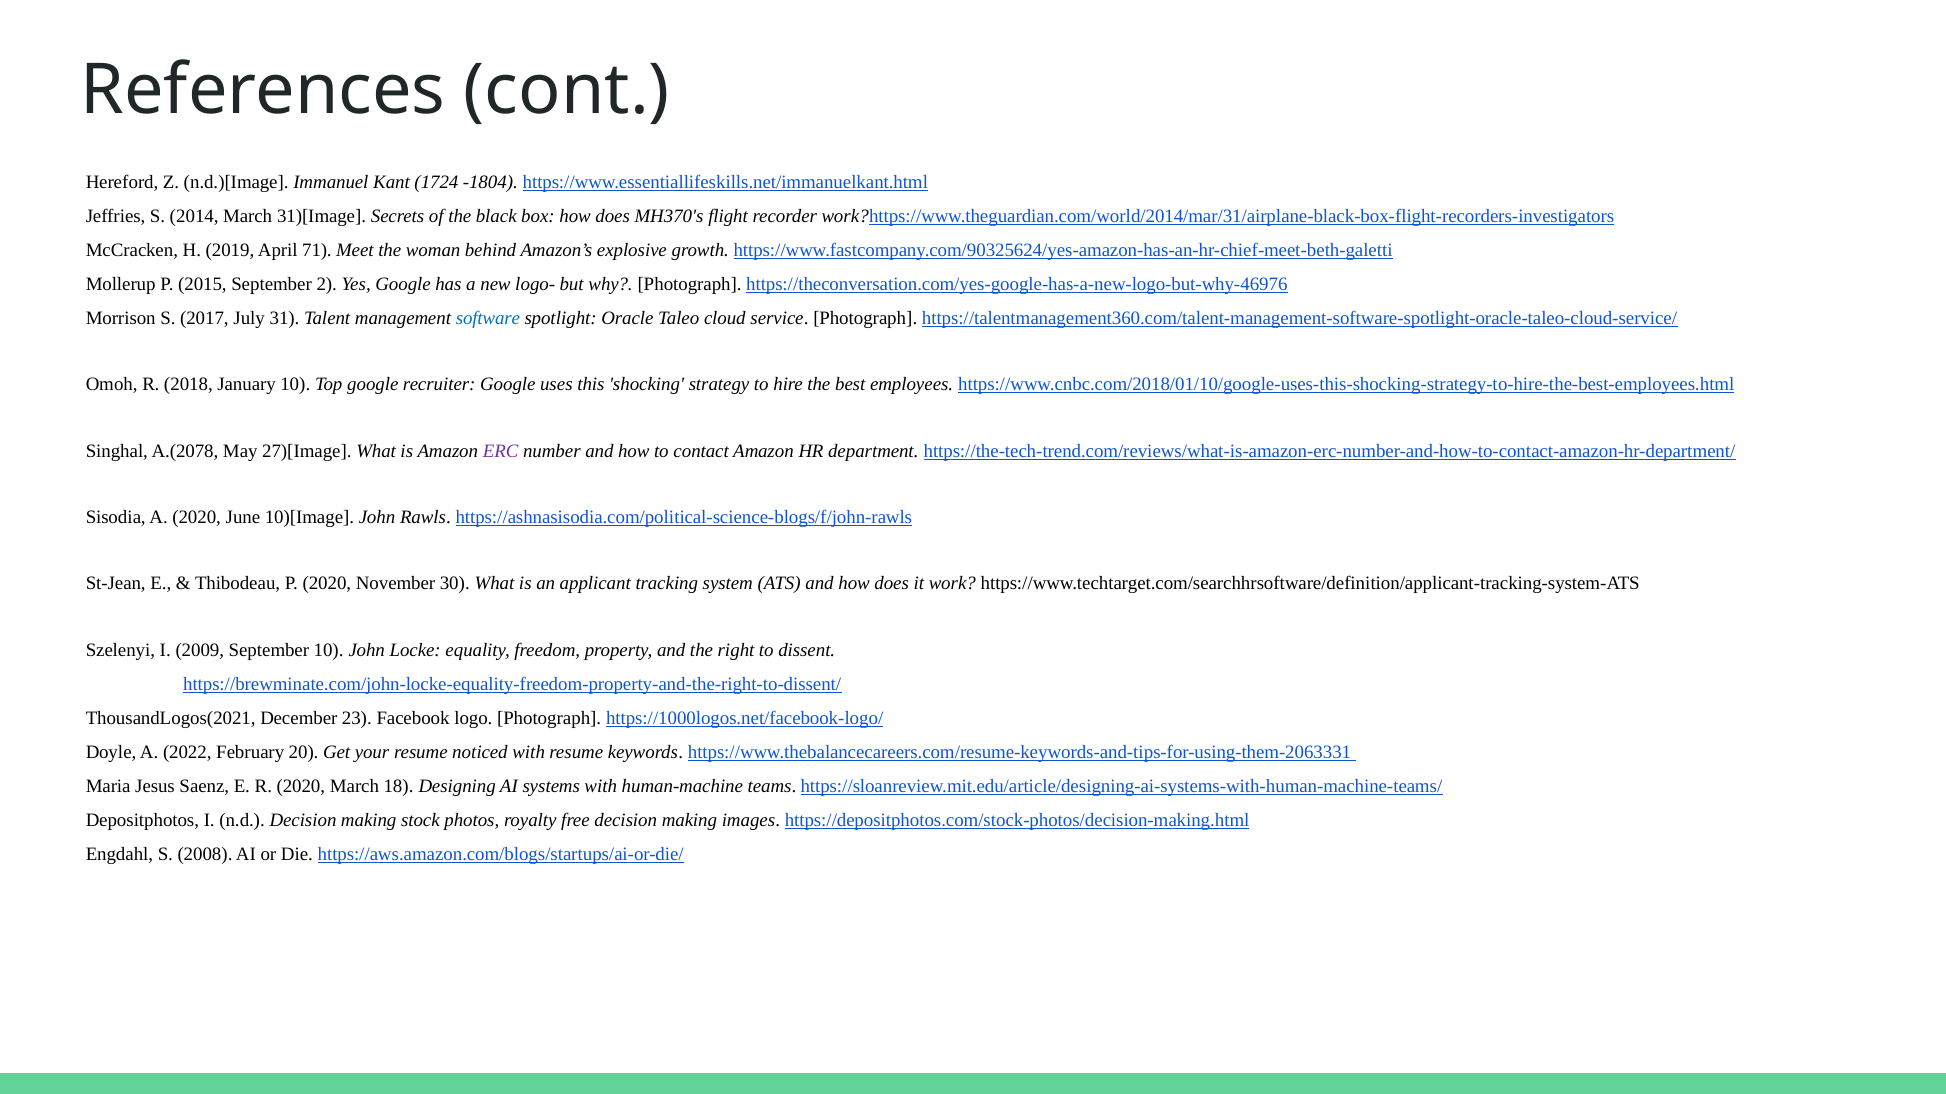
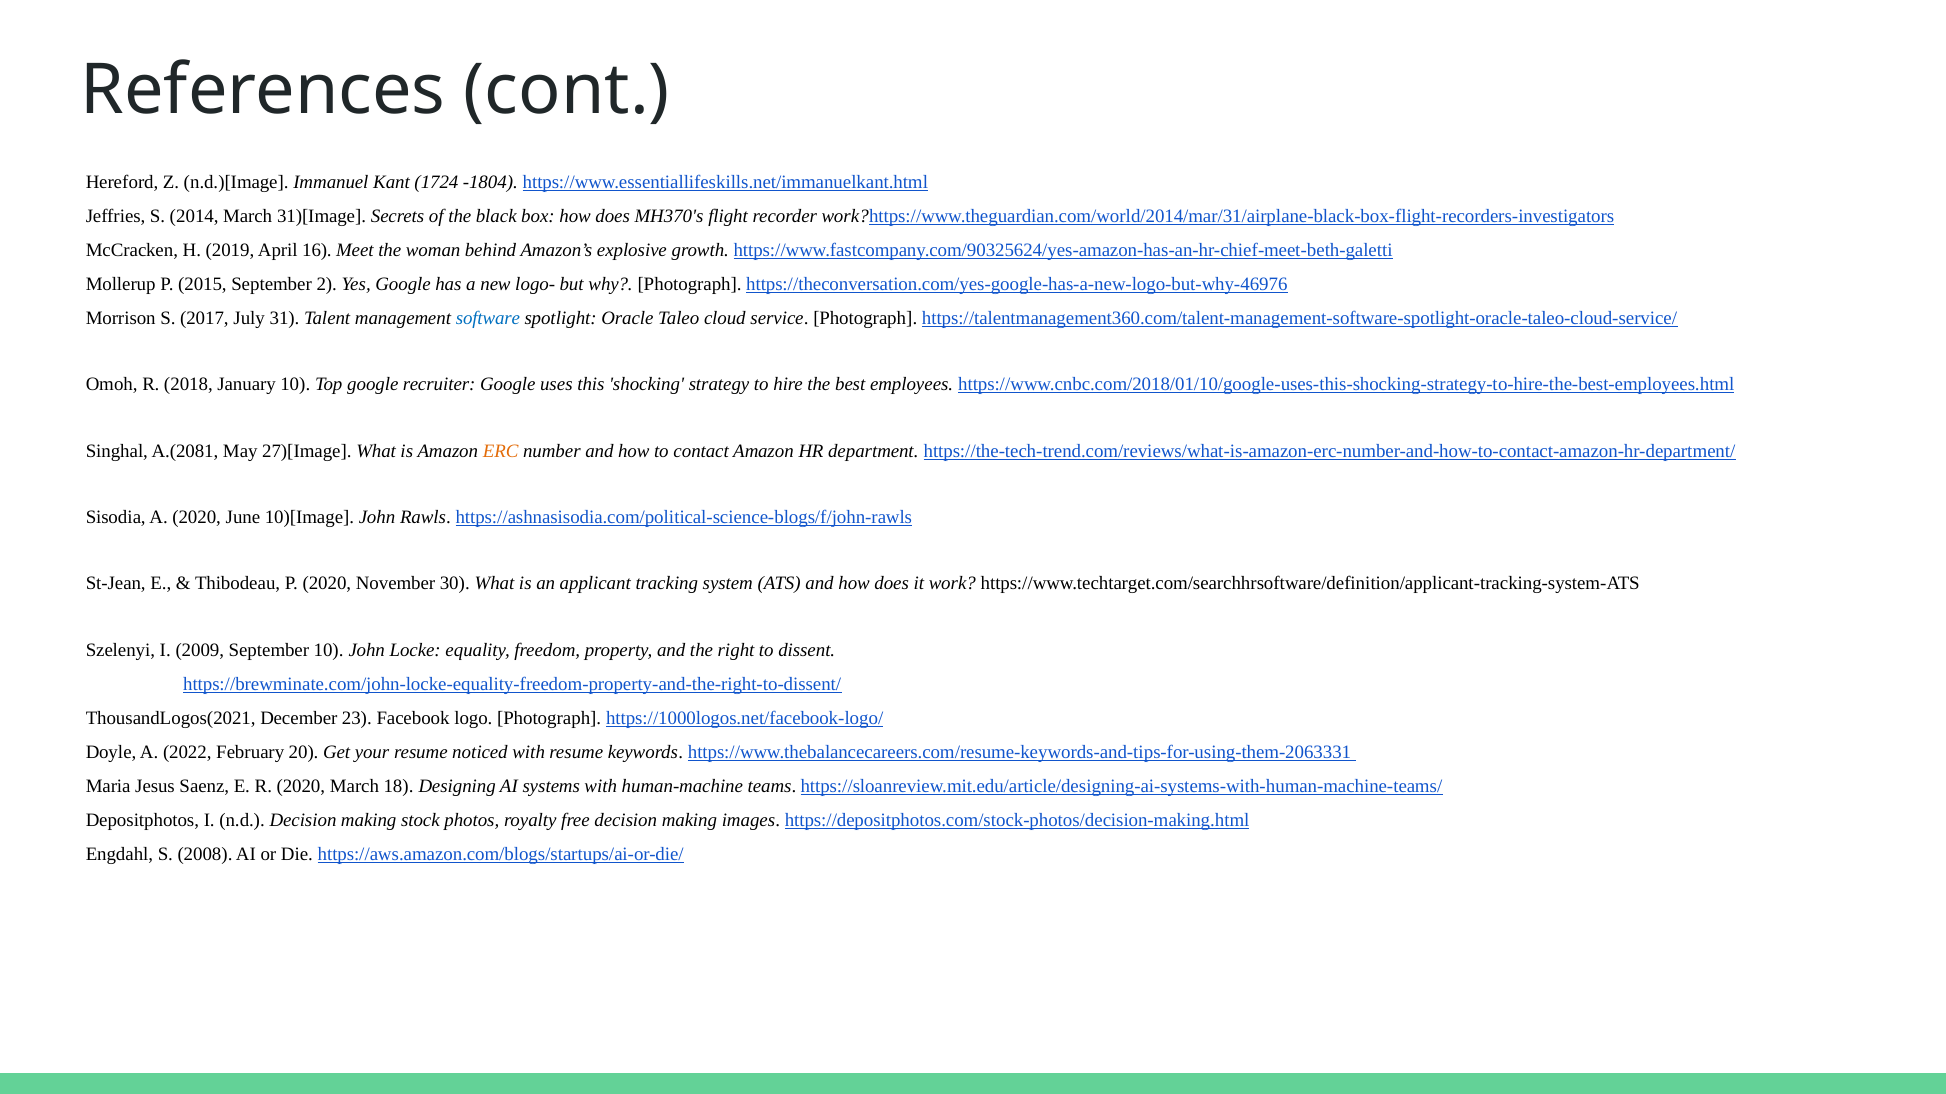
71: 71 -> 16
A.(2078: A.(2078 -> A.(2081
ERC colour: purple -> orange
